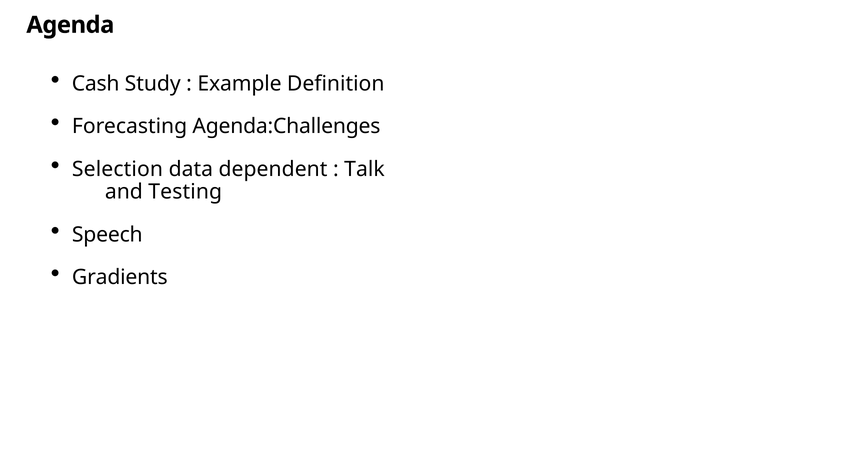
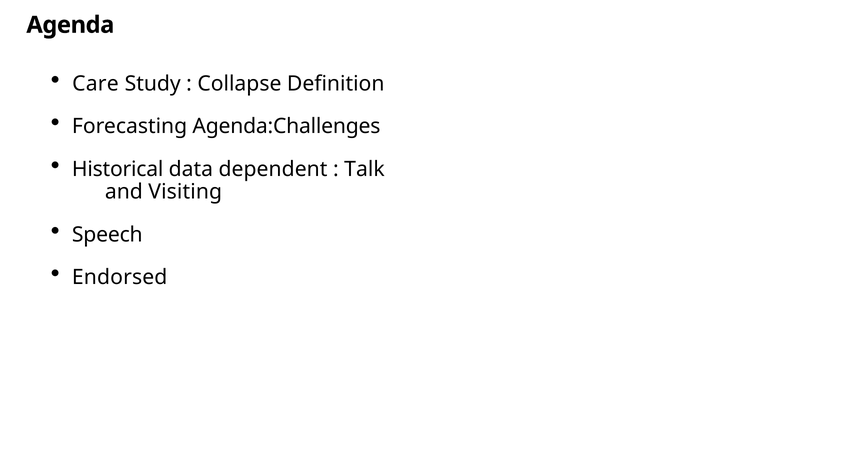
Cash: Cash -> Care
Example: Example -> Collapse
Selection: Selection -> Historical
Testing: Testing -> Visiting
Gradients: Gradients -> Endorsed
